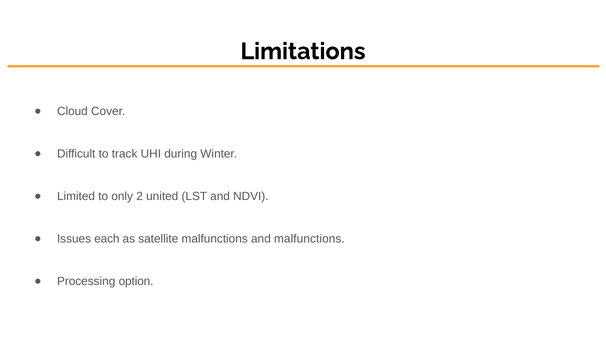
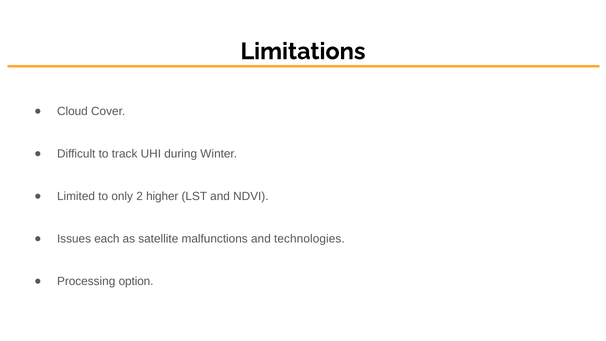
united: united -> higher
and malfunctions: malfunctions -> technologies
